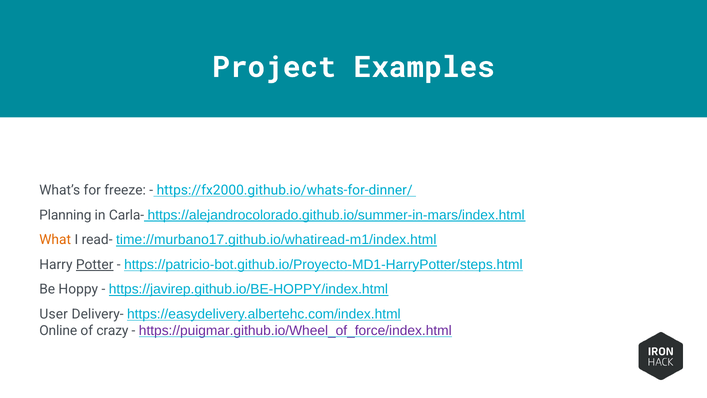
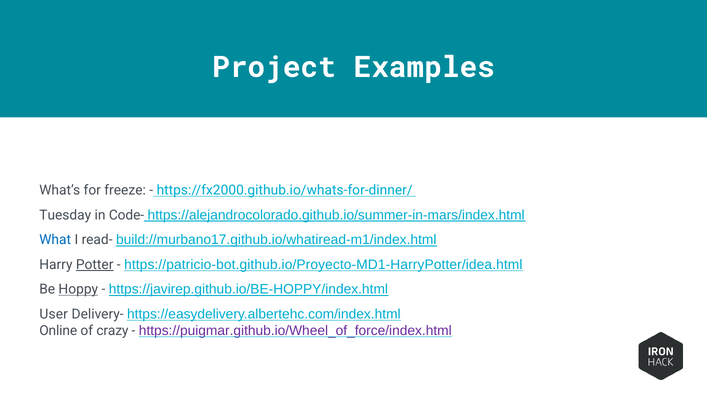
Planning: Planning -> Tuesday
Carla-: Carla- -> Code-
What colour: orange -> blue
time://murbano17.github.io/whatiread-m1/index.html: time://murbano17.github.io/whatiread-m1/index.html -> build://murbano17.github.io/whatiread-m1/index.html
https://patricio-bot.github.io/Proyecto-MD1-HarryPotter/steps.html: https://patricio-bot.github.io/Proyecto-MD1-HarryPotter/steps.html -> https://patricio-bot.github.io/Proyecto-MD1-HarryPotter/idea.html
Hoppy underline: none -> present
